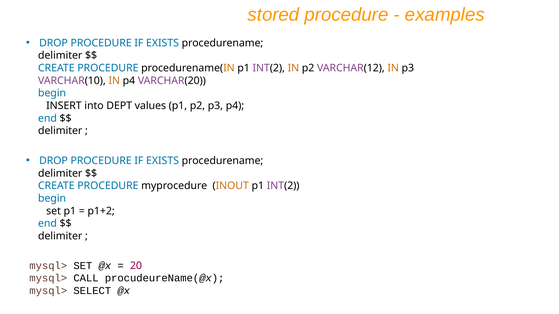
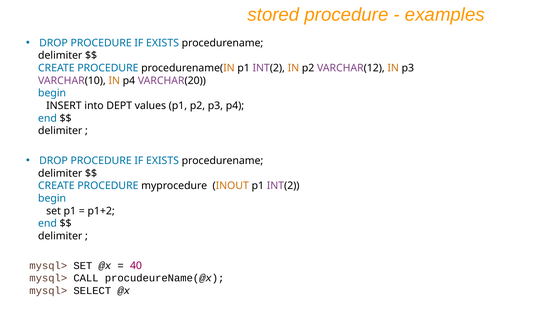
20: 20 -> 40
